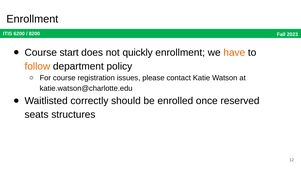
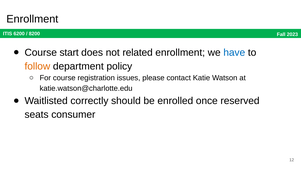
quickly: quickly -> related
have colour: orange -> blue
structures: structures -> consumer
